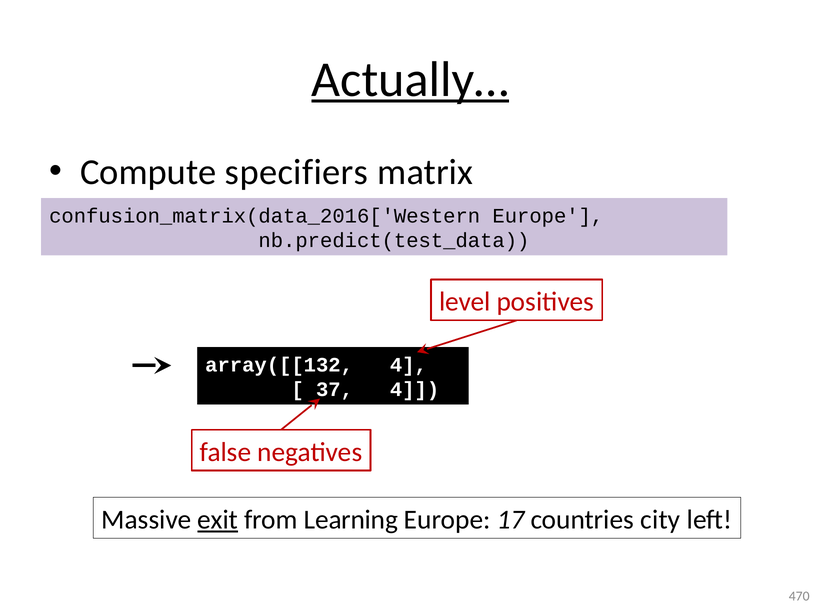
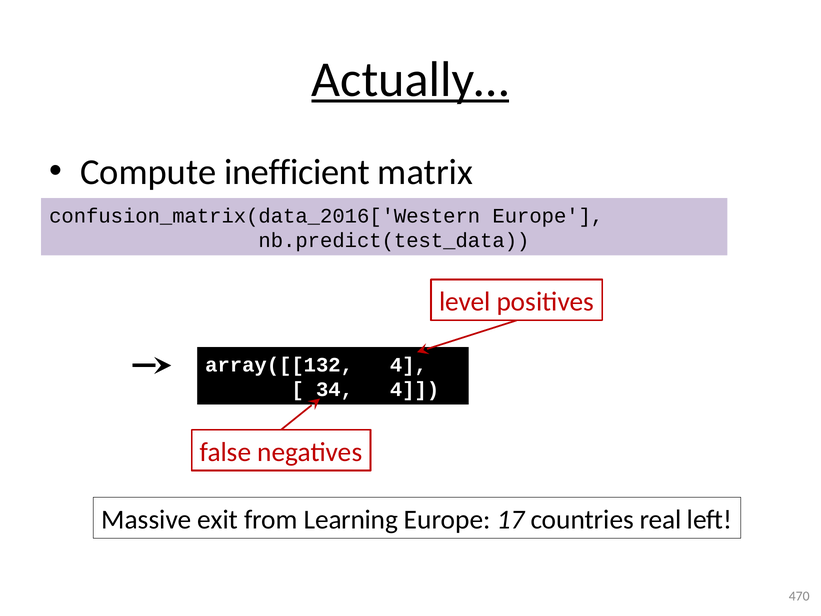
specifiers: specifiers -> inefficient
37: 37 -> 34
exit underline: present -> none
city: city -> real
